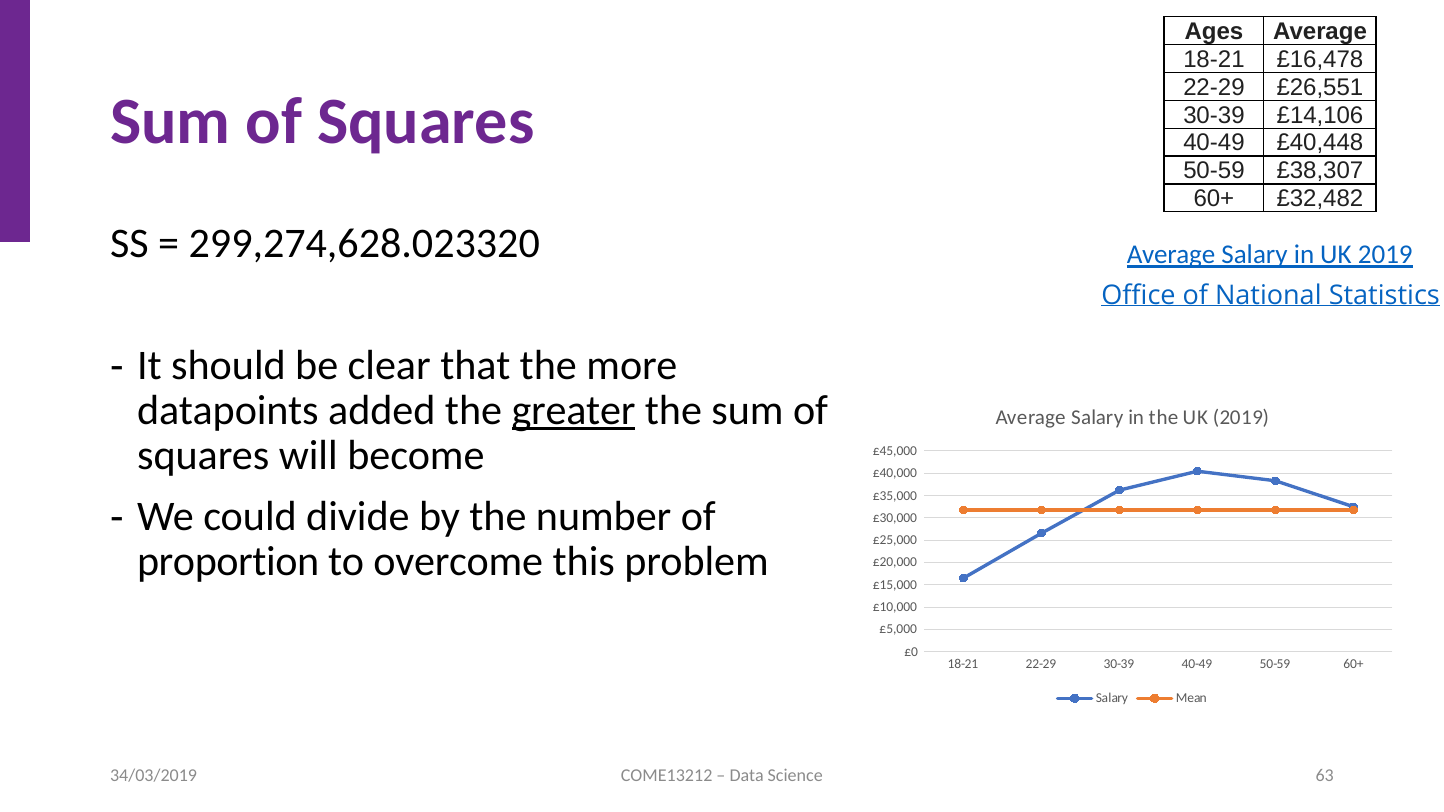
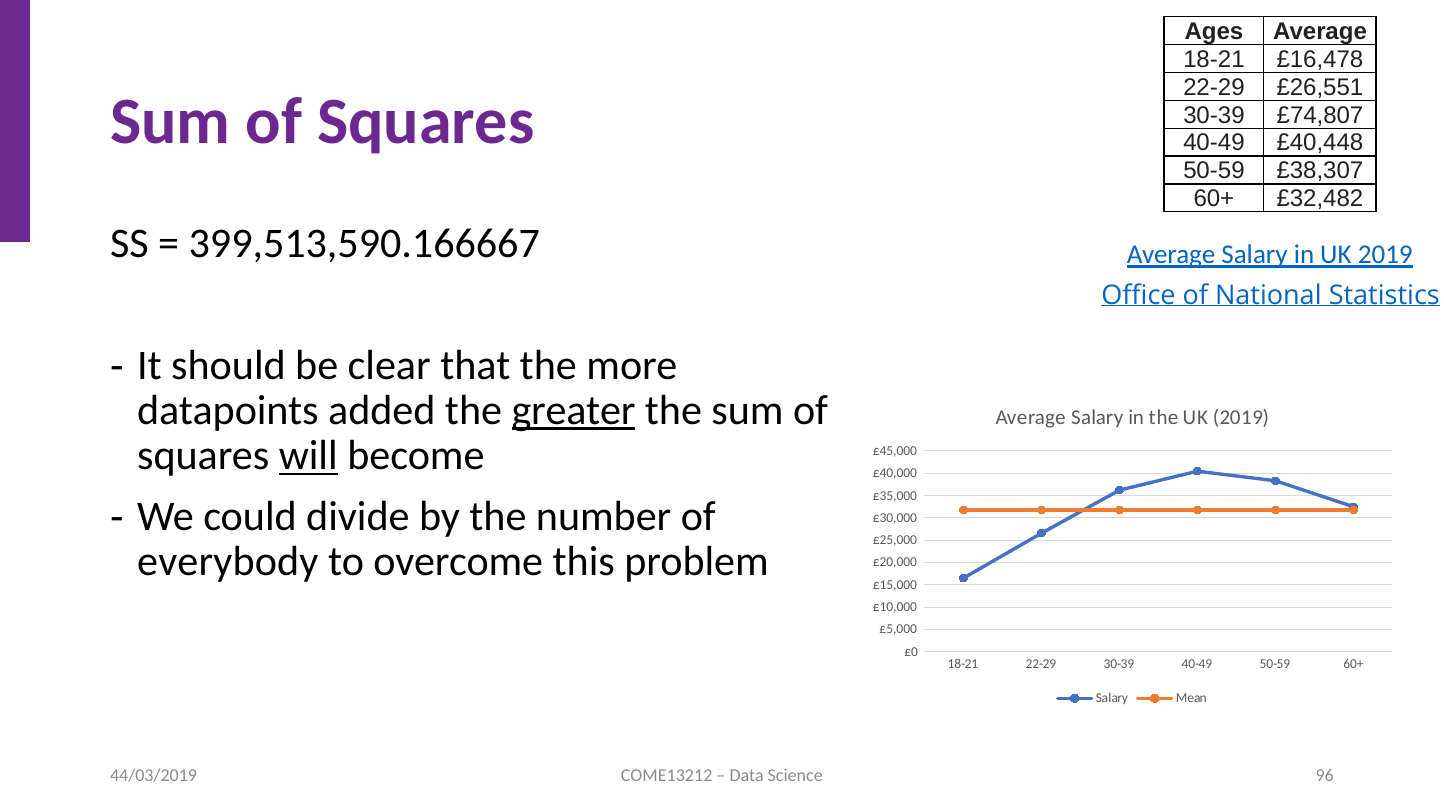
£14,106: £14,106 -> £74,807
299,274,628.023320: 299,274,628.023320 -> 399,513,590.166667
will underline: none -> present
proportion: proportion -> everybody
63: 63 -> 96
34/03/2019: 34/03/2019 -> 44/03/2019
